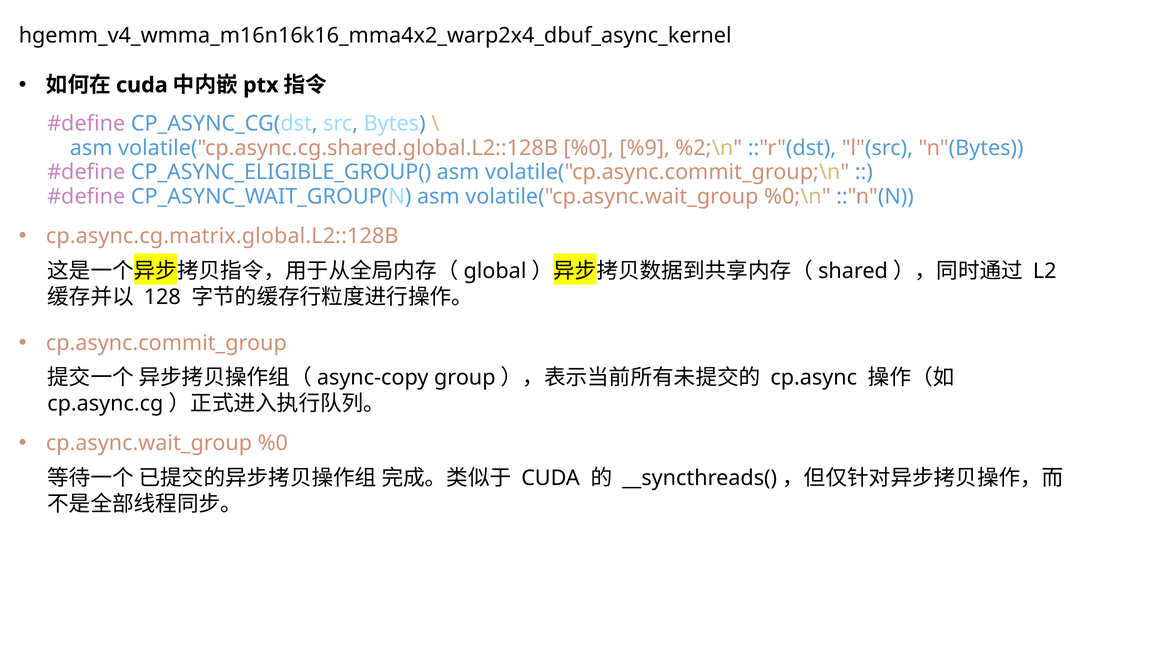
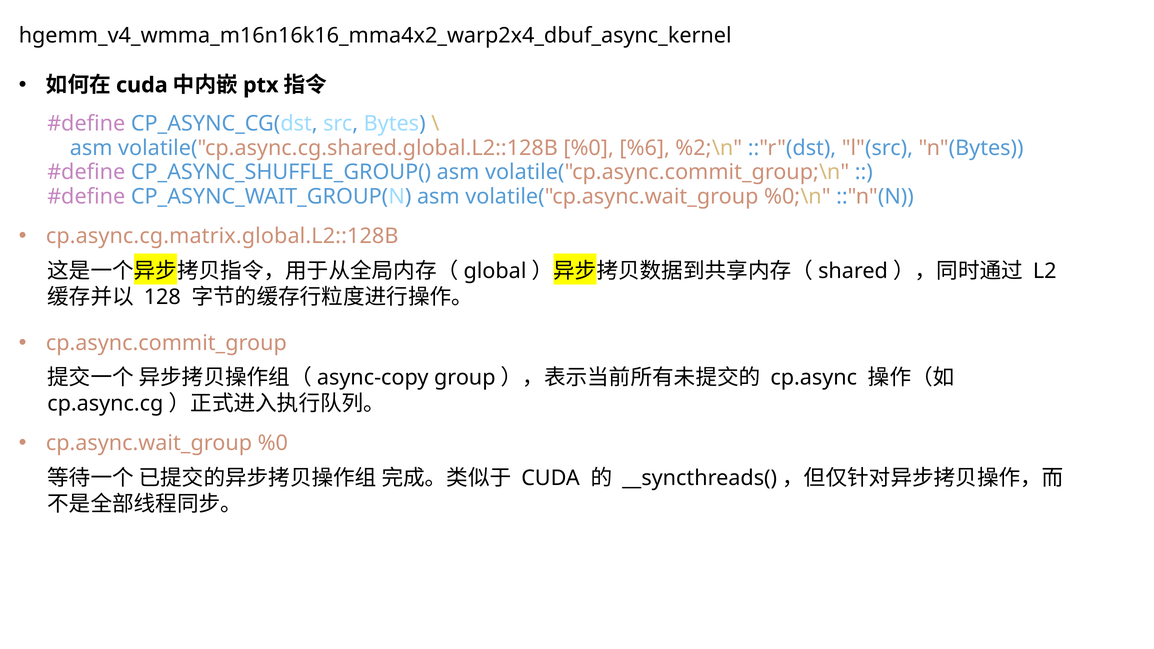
%9: %9 -> %6
CP_ASYNC_ELIGIBLE_GROUP(: CP_ASYNC_ELIGIBLE_GROUP( -> CP_ASYNC_SHUFFLE_GROUP(
